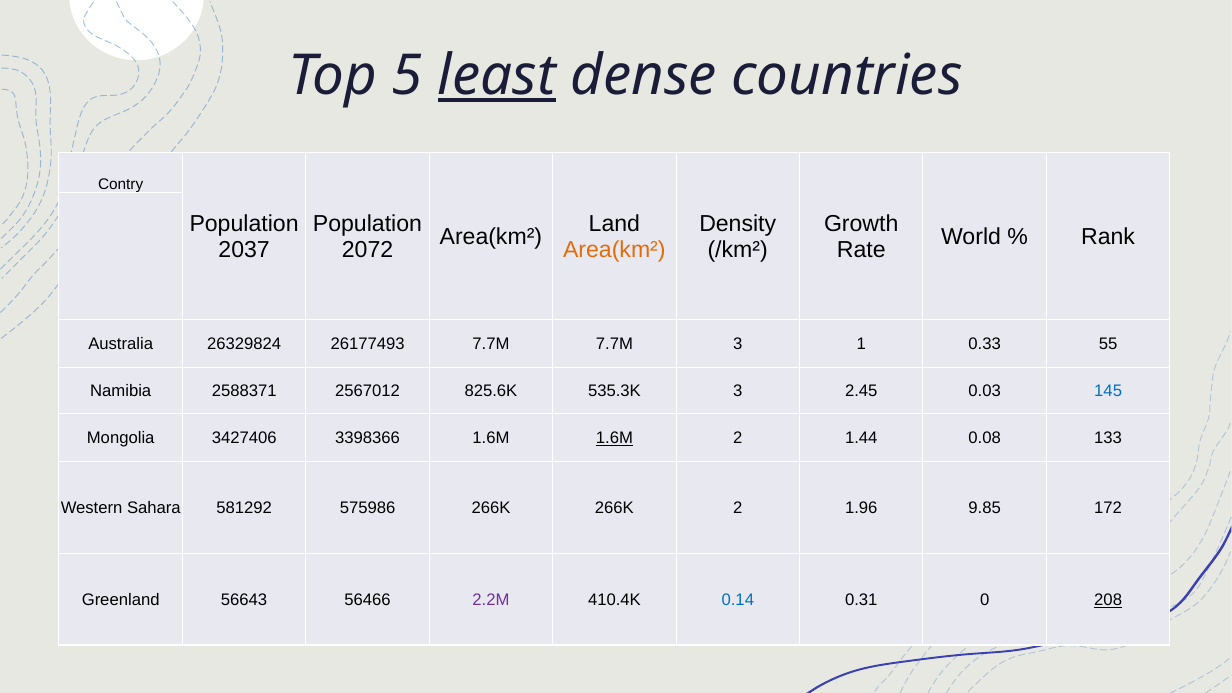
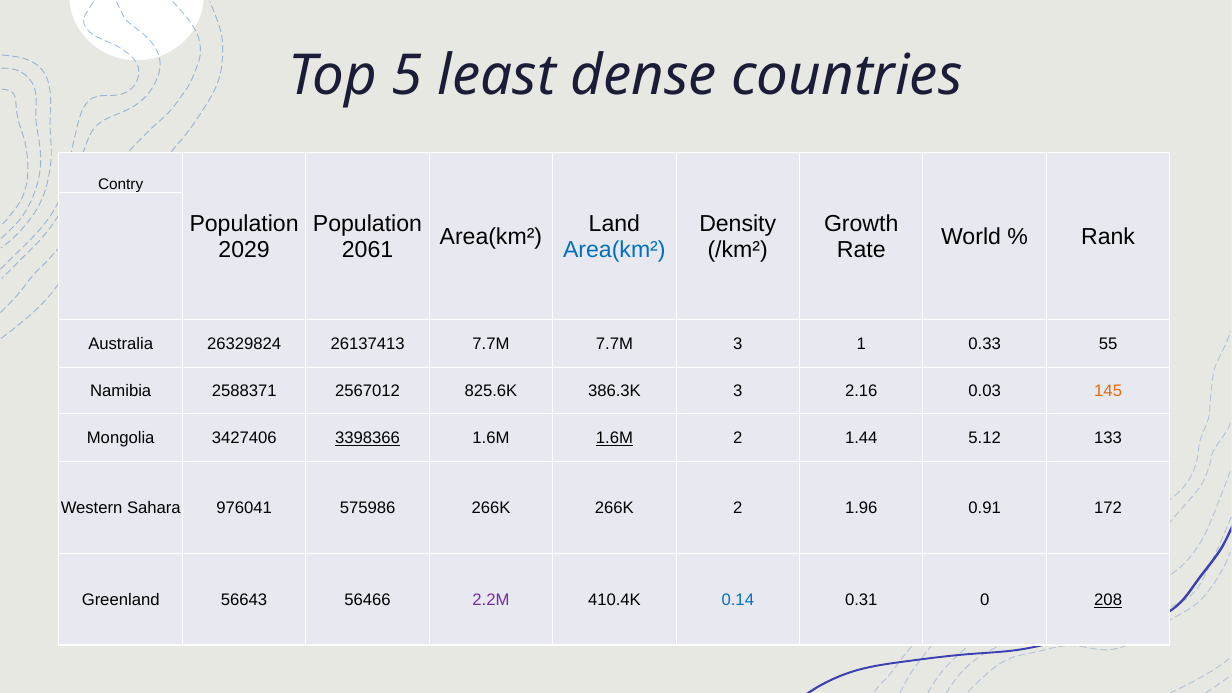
least underline: present -> none
2037: 2037 -> 2029
2072: 2072 -> 2061
Area(km² at (614, 249) colour: orange -> blue
26177493: 26177493 -> 26137413
535.3K: 535.3K -> 386.3K
2.45: 2.45 -> 2.16
145 colour: blue -> orange
3398366 underline: none -> present
0.08: 0.08 -> 5.12
581292: 581292 -> 976041
9.85: 9.85 -> 0.91
